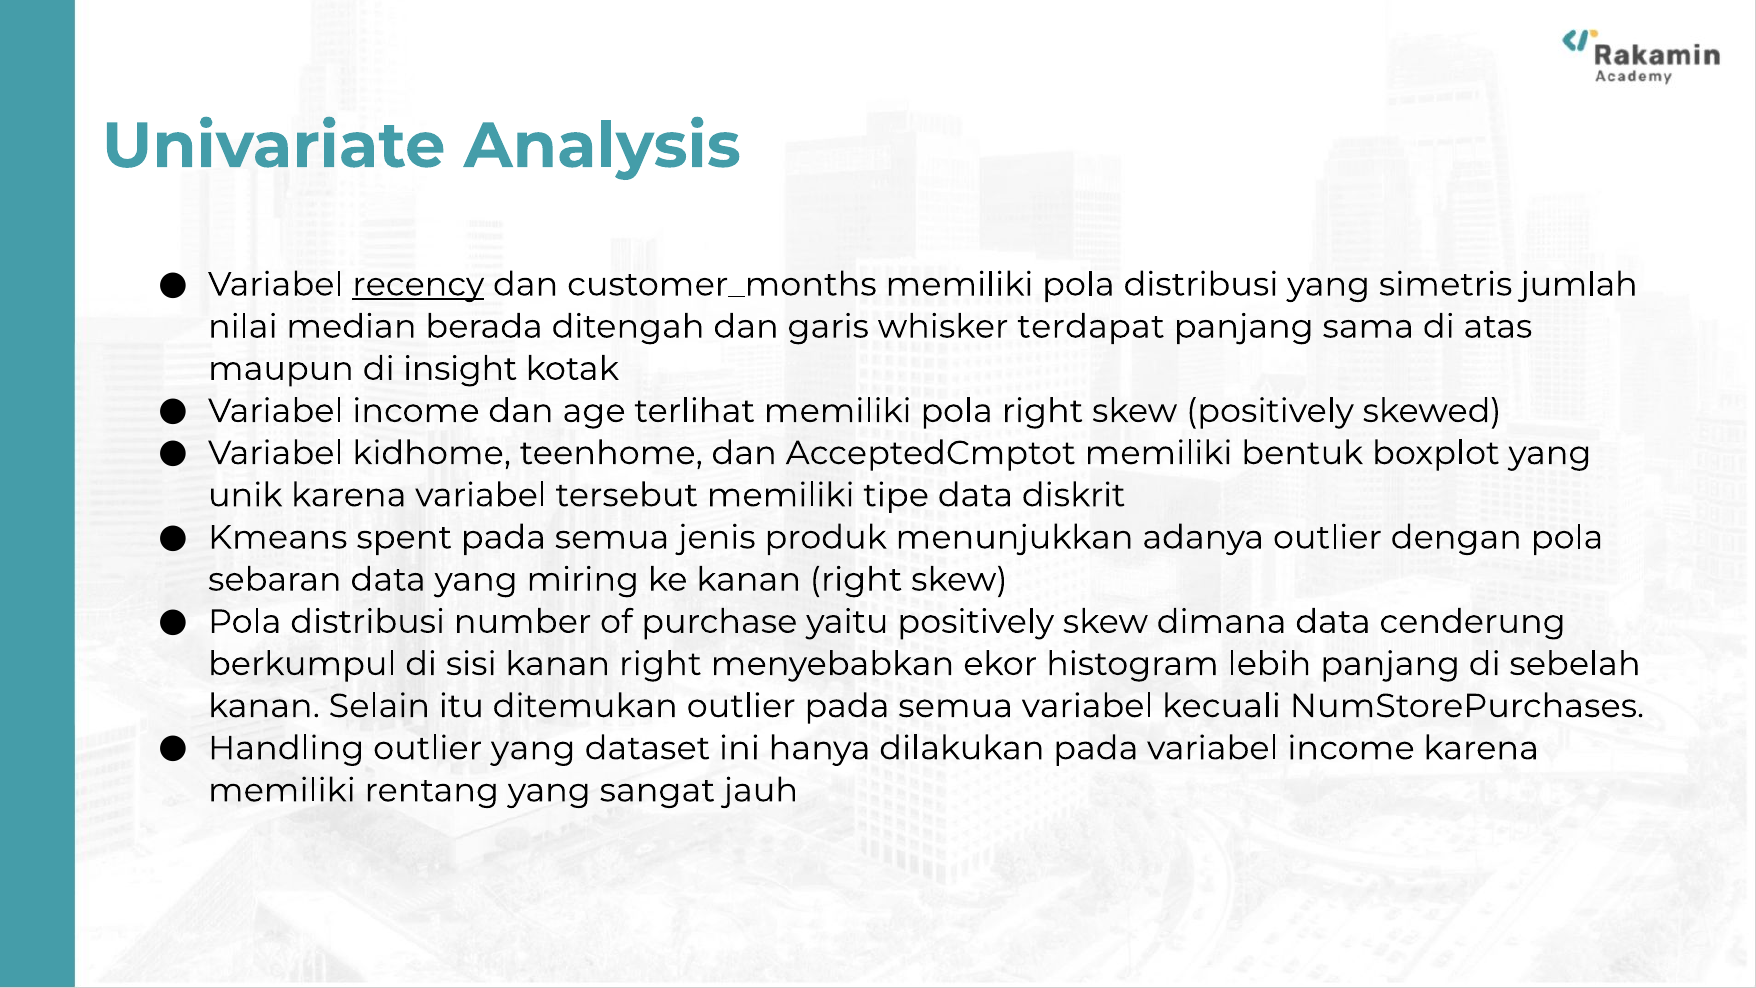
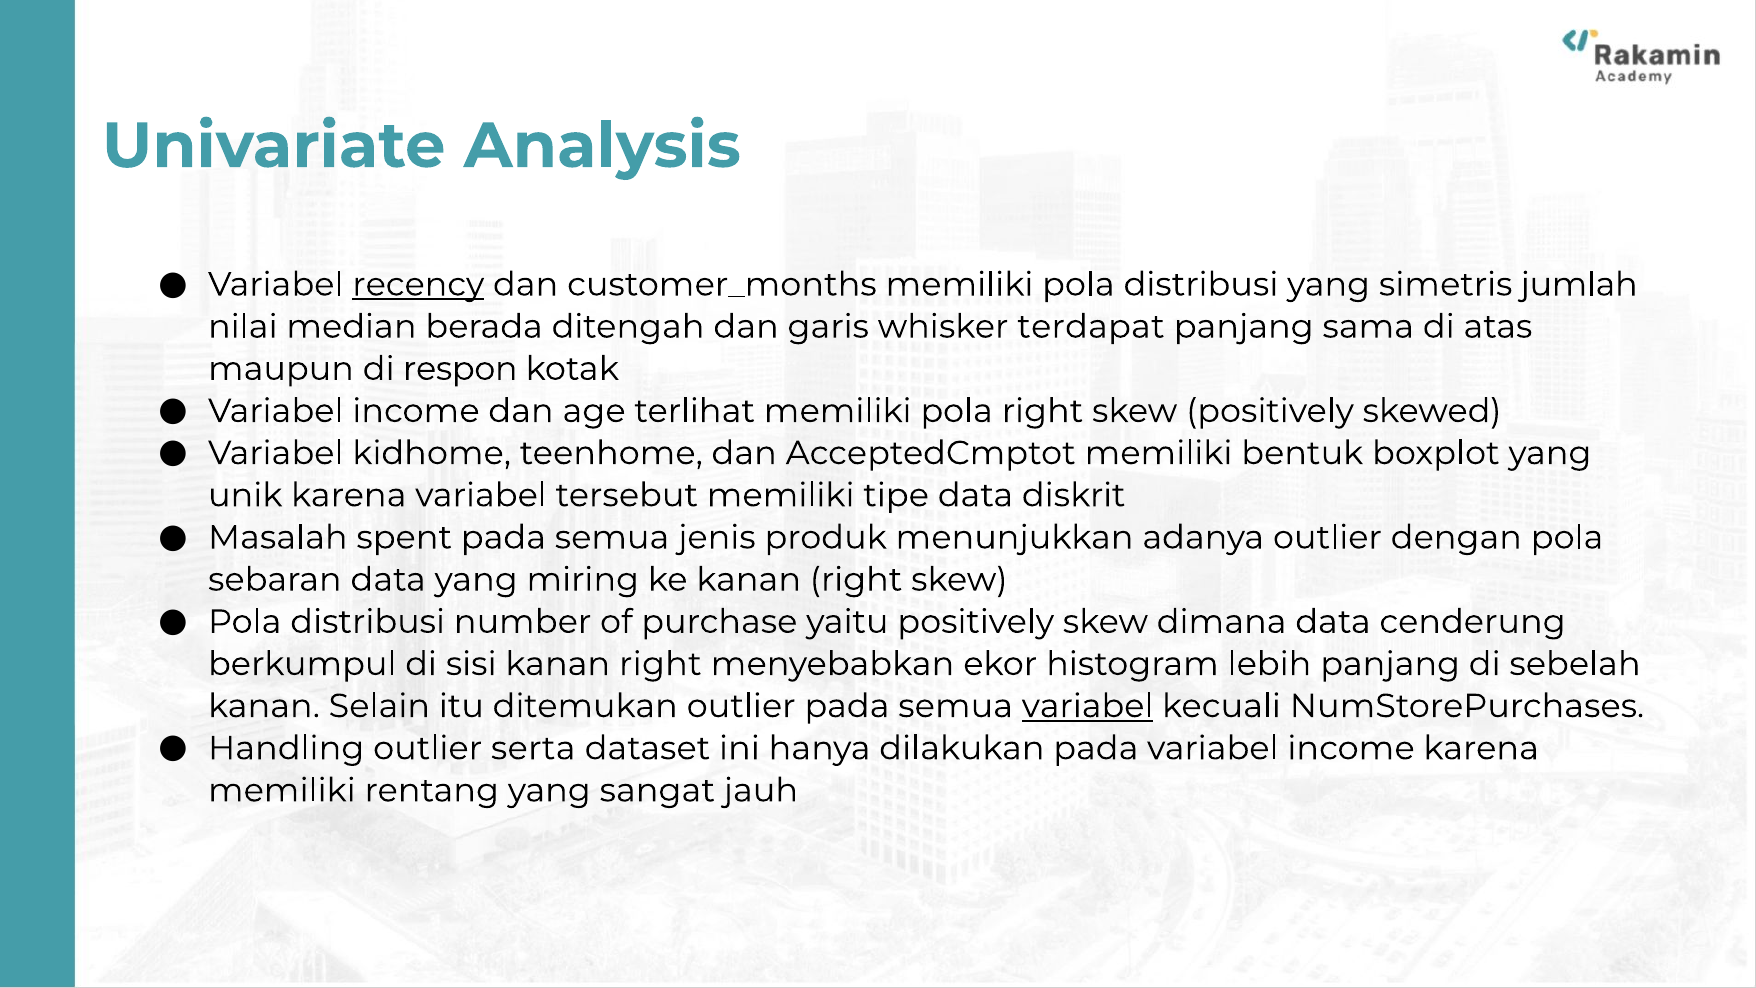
insight: insight -> respon
Kmeans: Kmeans -> Masalah
variabel at (1088, 706) underline: none -> present
outlier yang: yang -> serta
